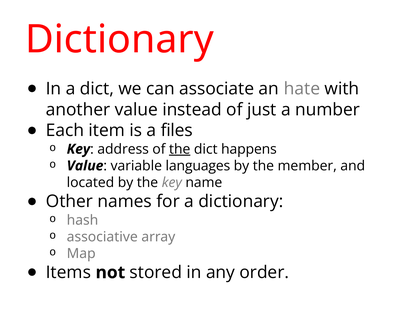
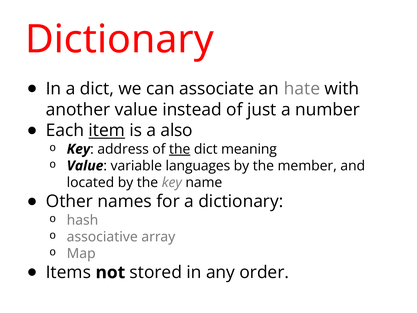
item underline: none -> present
files: files -> also
happens: happens -> meaning
